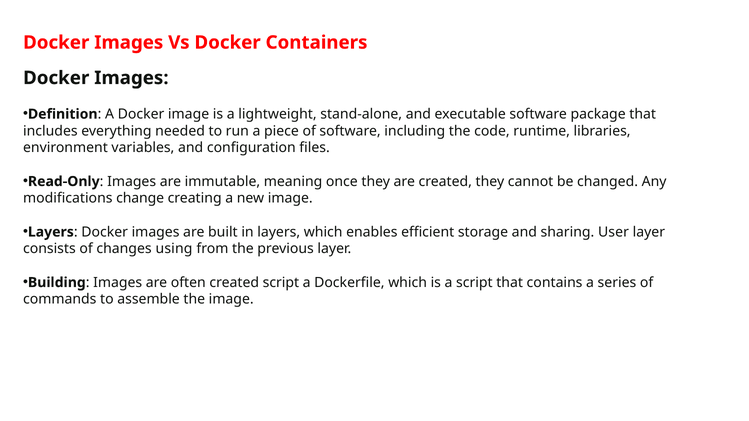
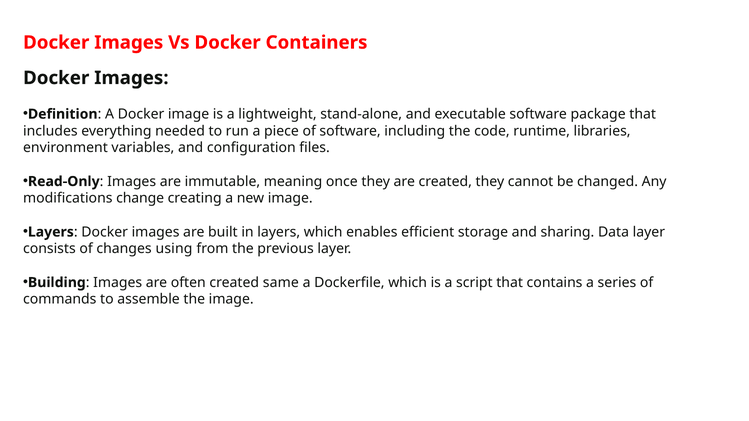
User: User -> Data
created script: script -> same
